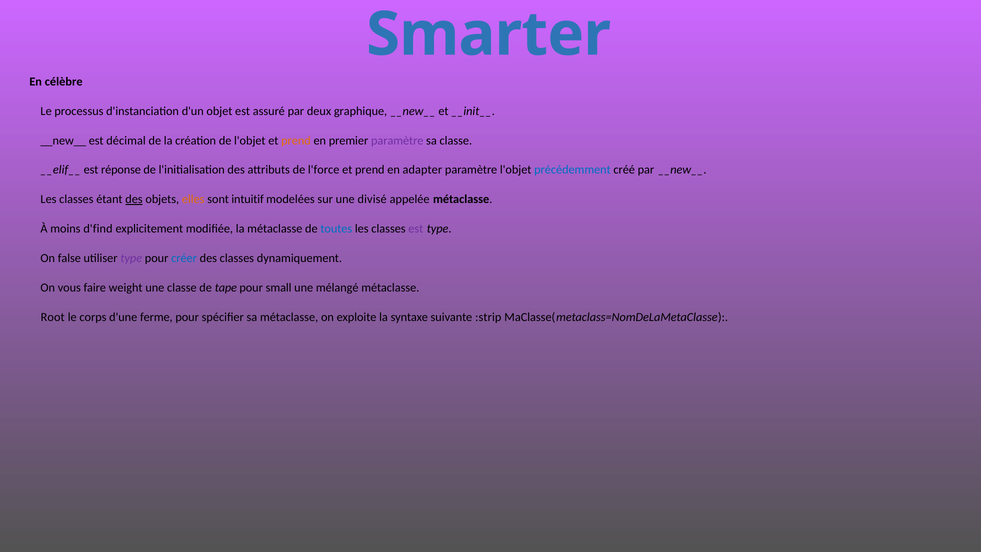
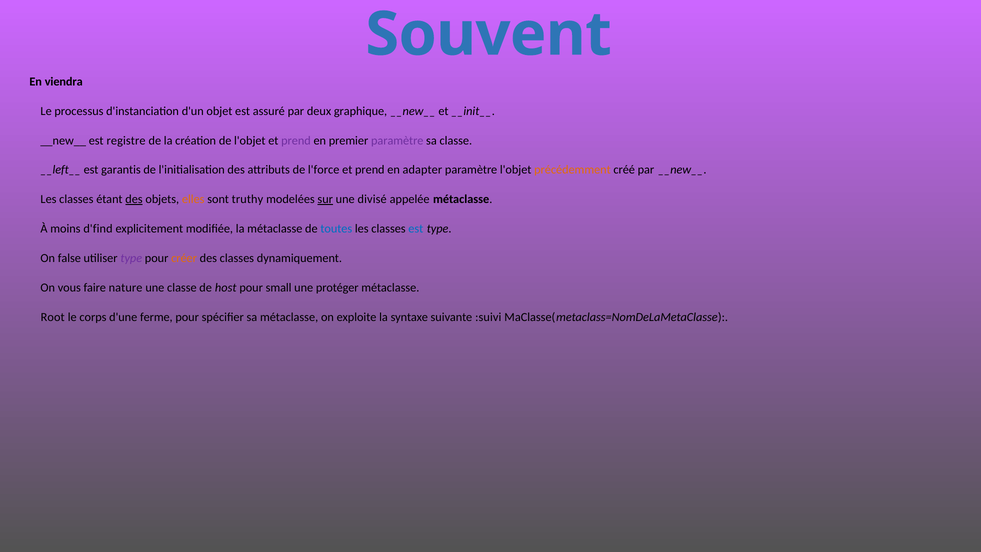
Smarter: Smarter -> Souvent
célèbre: célèbre -> viendra
décimal: décimal -> registre
prend at (296, 140) colour: orange -> purple
__elif__: __elif__ -> __left__
réponse: réponse -> garantis
précédemment colour: blue -> orange
intuitif: intuitif -> truthy
sur underline: none -> present
est at (416, 229) colour: purple -> blue
créer colour: blue -> orange
weight: weight -> nature
tape: tape -> host
mélangé: mélangé -> protéger
:strip: :strip -> :suivi
